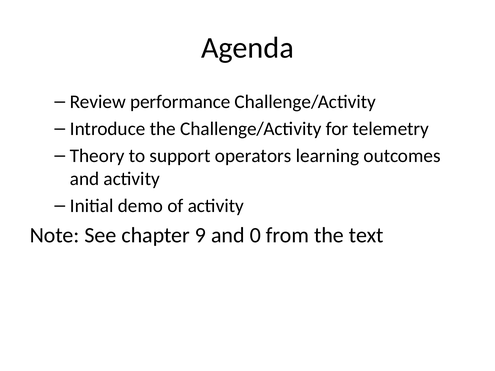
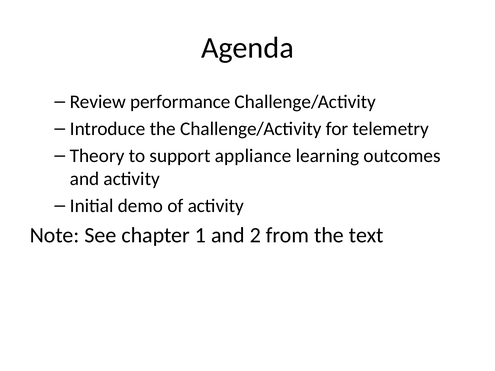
operators: operators -> appliance
9: 9 -> 1
0: 0 -> 2
